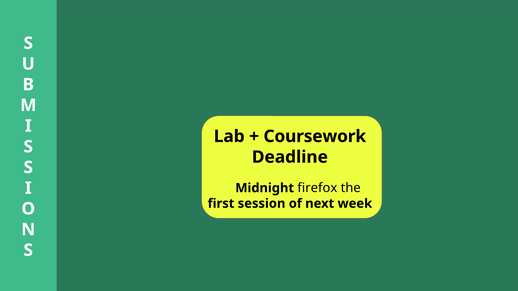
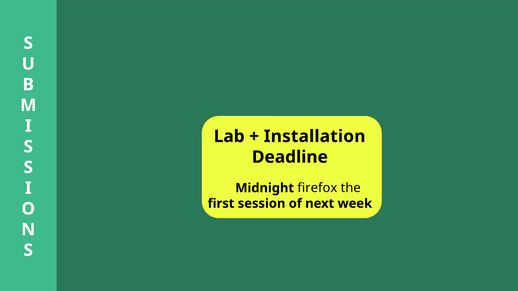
Coursework: Coursework -> Installation
